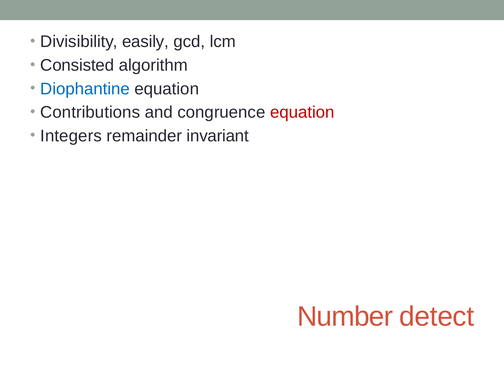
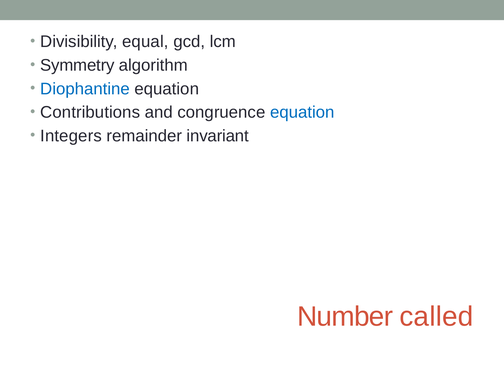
easily: easily -> equal
Consisted: Consisted -> Symmetry
equation at (302, 112) colour: red -> blue
detect: detect -> called
